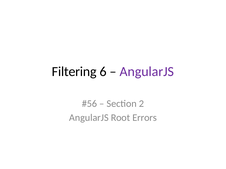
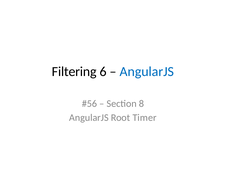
AngularJS at (147, 72) colour: purple -> blue
2: 2 -> 8
Errors: Errors -> Timer
